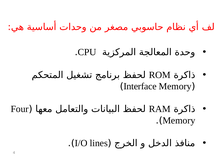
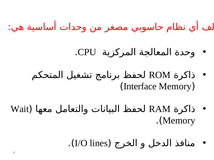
Four: Four -> Wait
